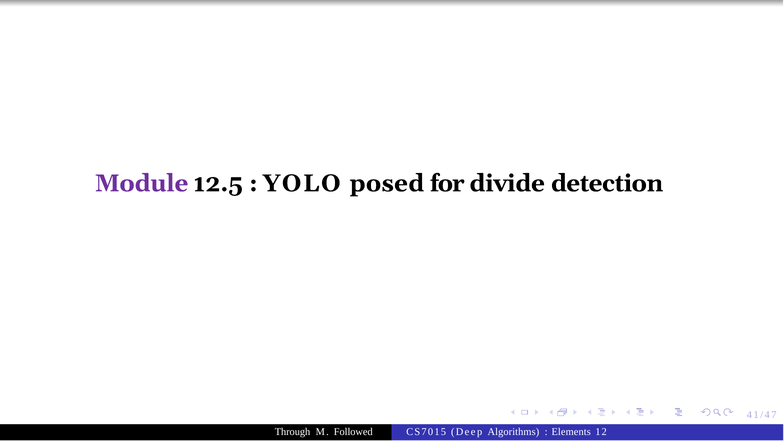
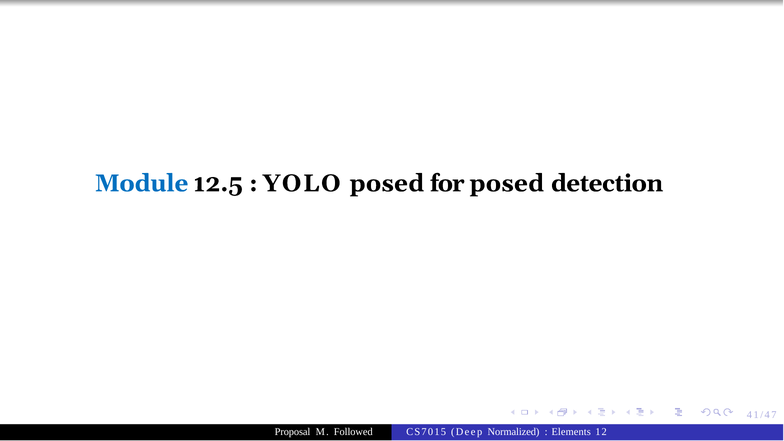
Module colour: purple -> blue
for divide: divide -> posed
Through: Through -> Proposal
Algorithms: Algorithms -> Normalized
